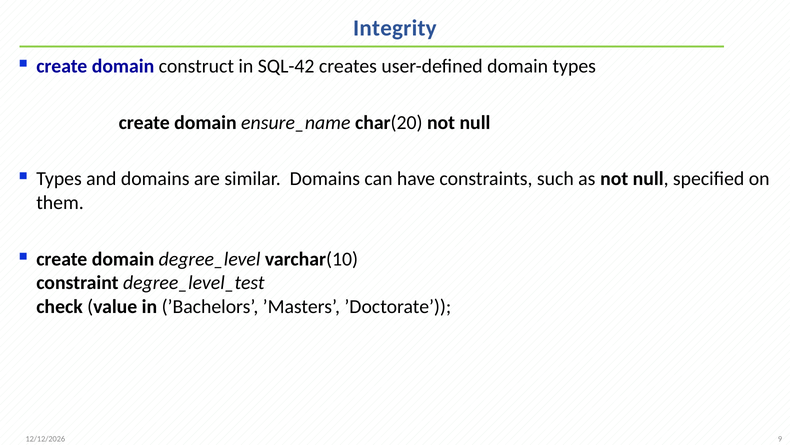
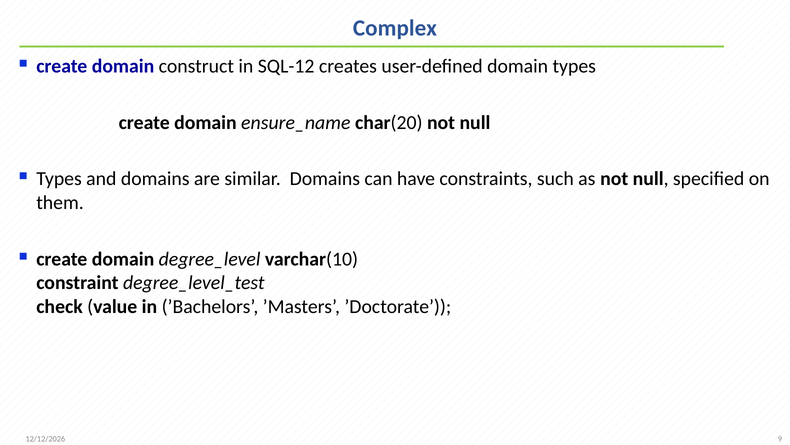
Integrity: Integrity -> Complex
SQL-42: SQL-42 -> SQL-12
